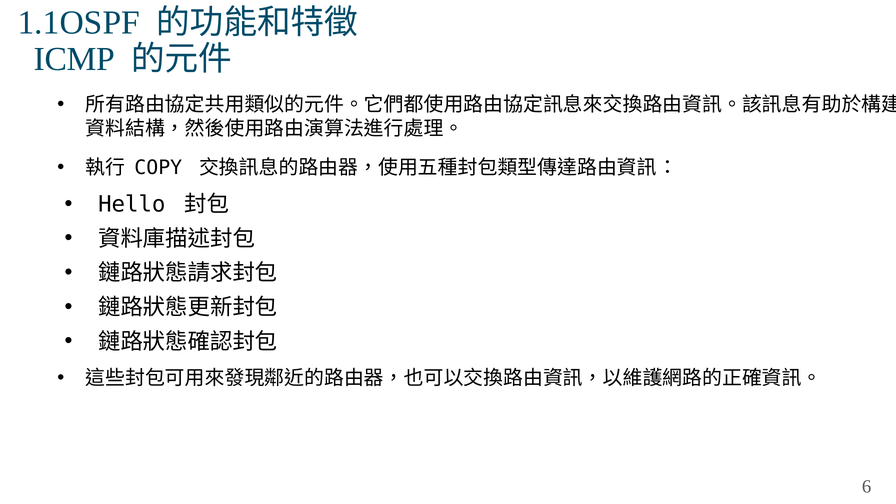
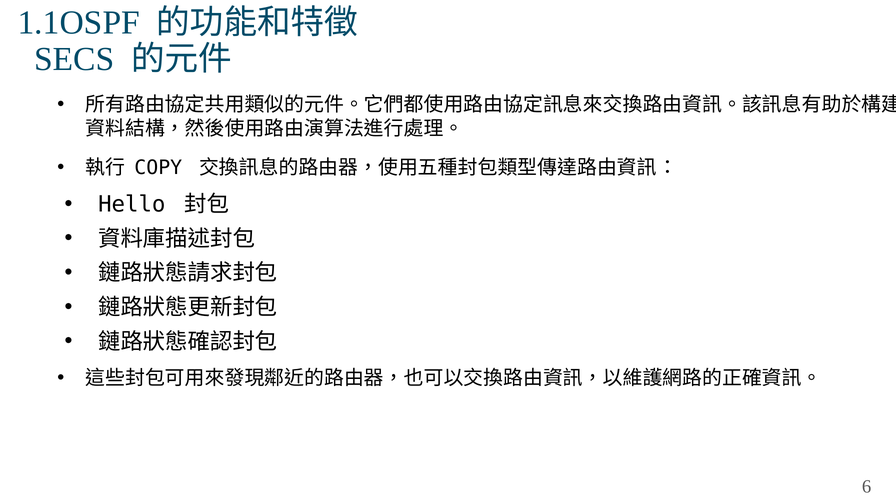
ICMP: ICMP -> SECS
